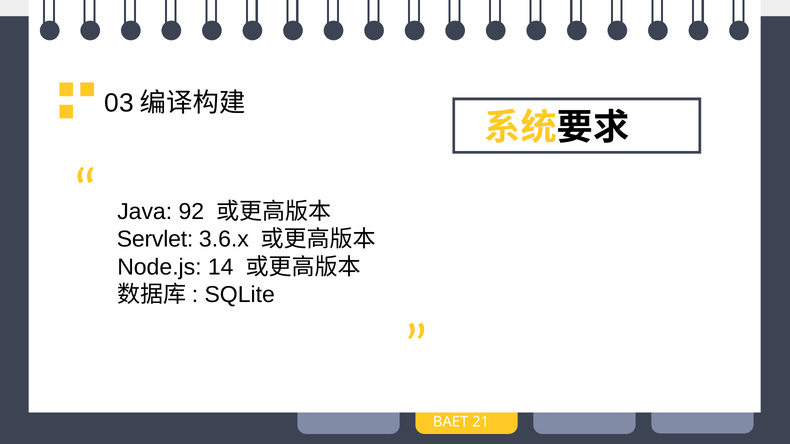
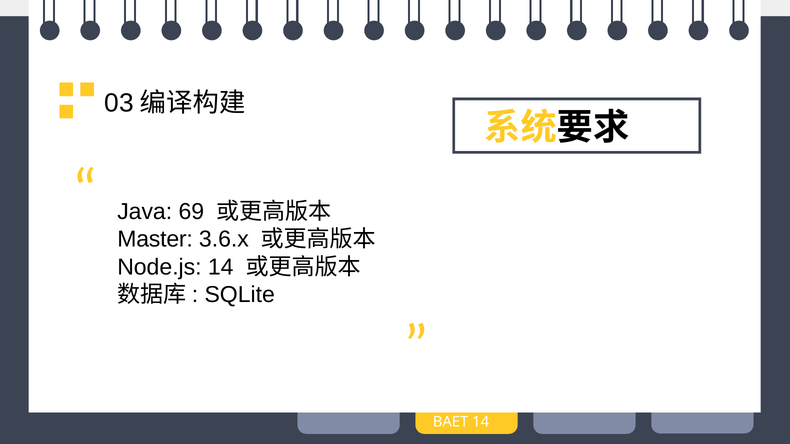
92: 92 -> 69
Servlet: Servlet -> Master
BAET 21: 21 -> 14
